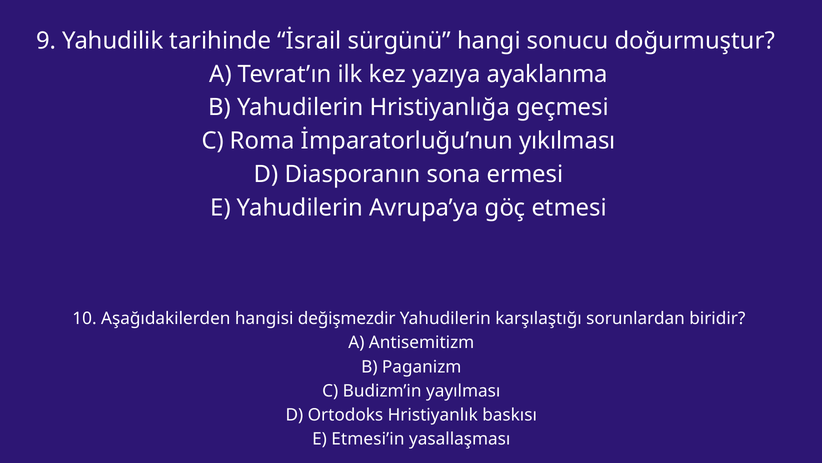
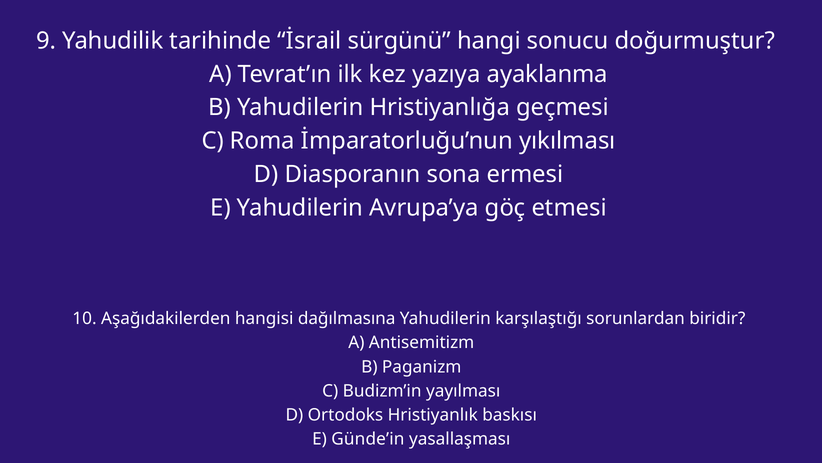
değişmezdir: değişmezdir -> dağılmasına
Etmesi’in: Etmesi’in -> Günde’in
